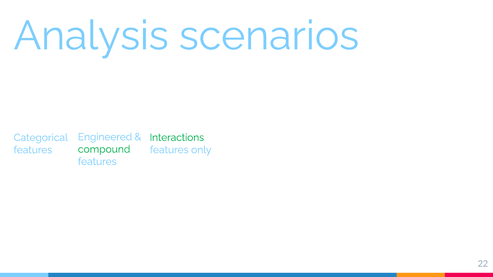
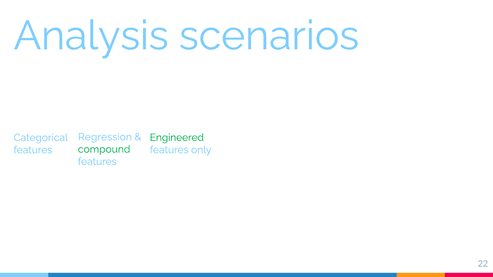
Engineered: Engineered -> Regression
Interactions: Interactions -> Engineered
